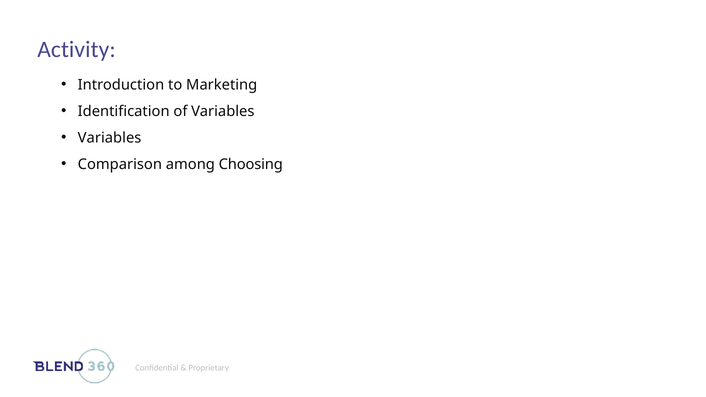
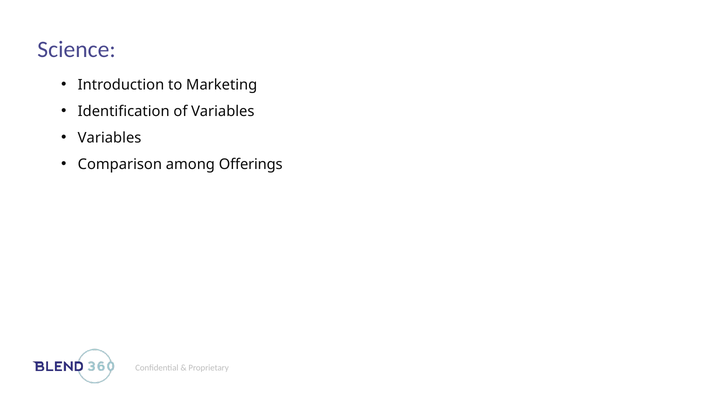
Activity: Activity -> Science
Choosing: Choosing -> Offerings
